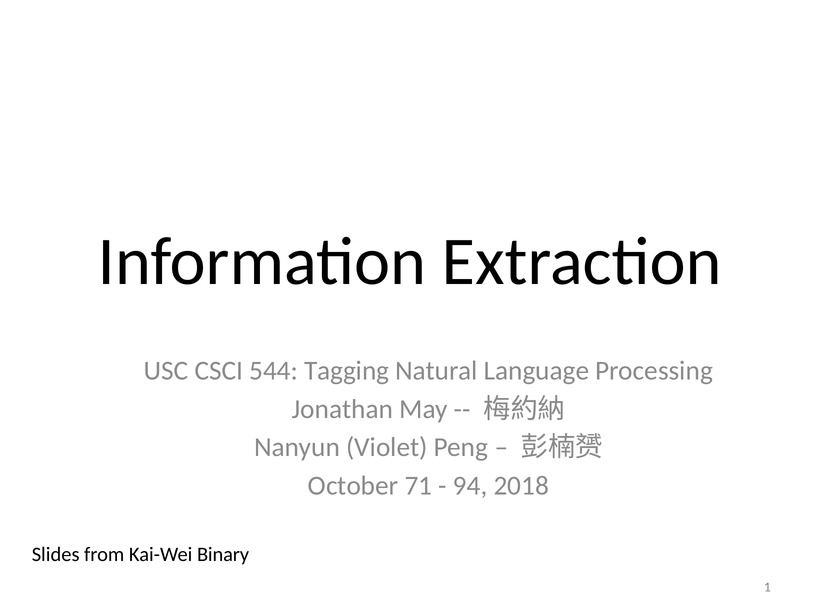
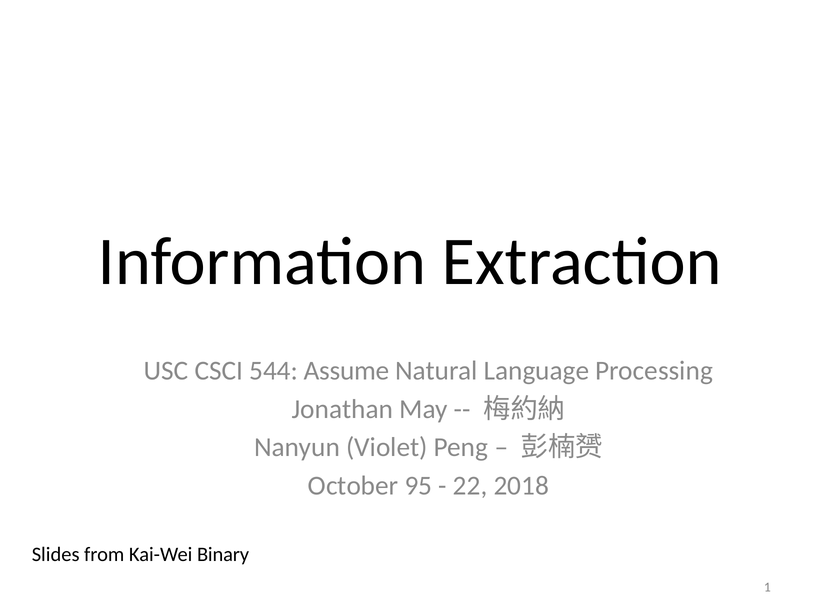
Tagging: Tagging -> Assume
71: 71 -> 95
94: 94 -> 22
